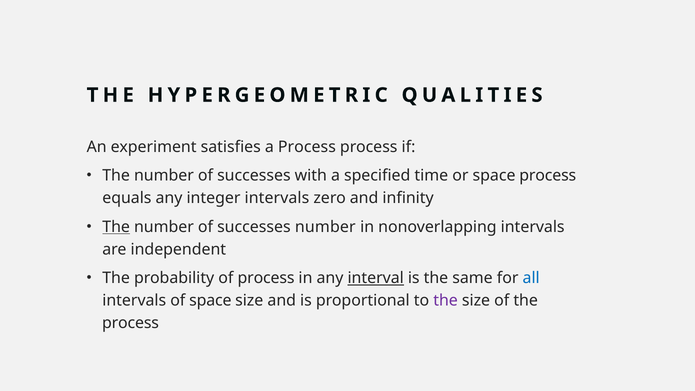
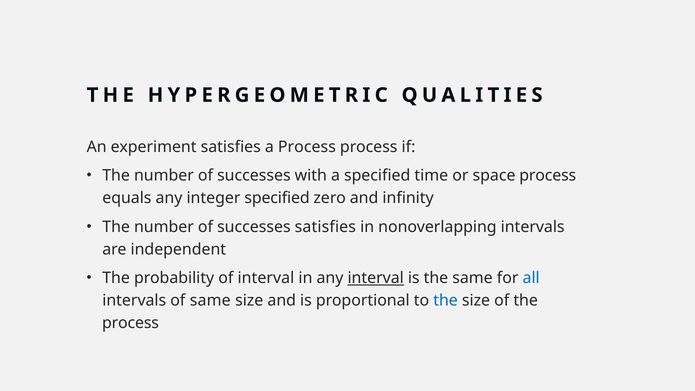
integer intervals: intervals -> specified
The at (116, 227) underline: present -> none
successes number: number -> satisfies
of process: process -> interval
of space: space -> same
the at (446, 300) colour: purple -> blue
